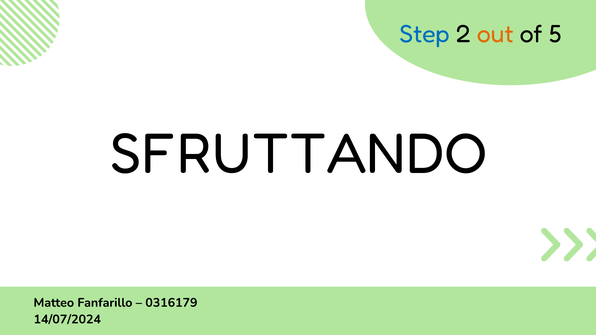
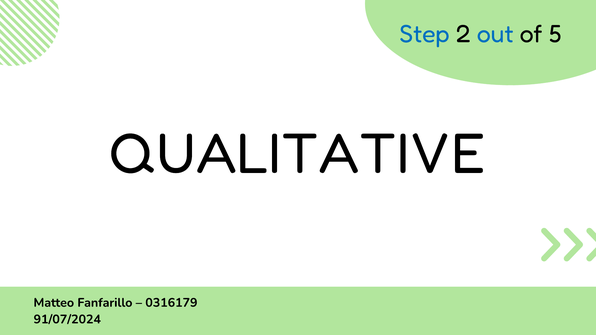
out colour: orange -> blue
SFRUTTANDO: SFRUTTANDO -> QUALITATIVE
14/07/2024: 14/07/2024 -> 91/07/2024
